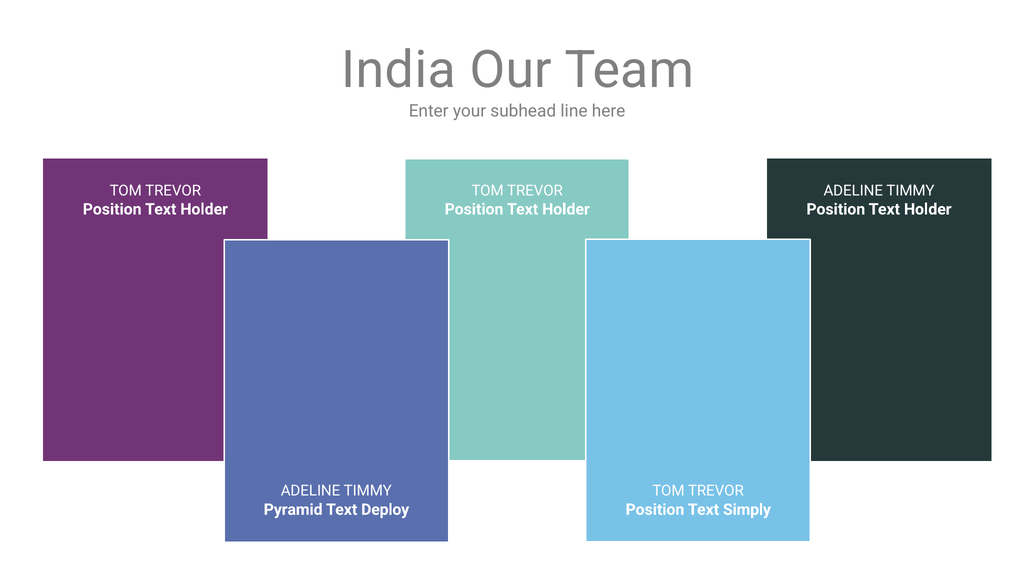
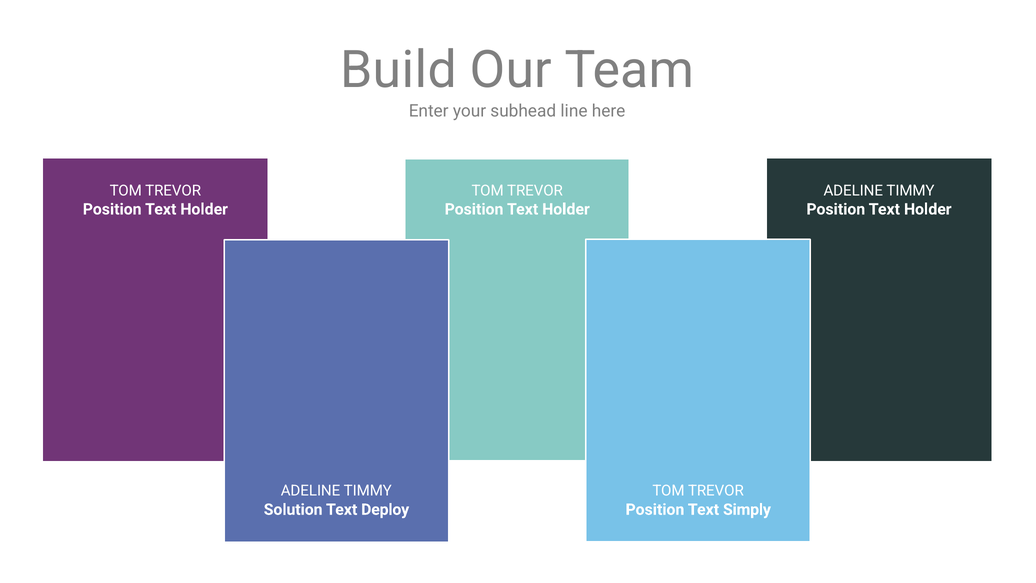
India: India -> Build
Pyramid: Pyramid -> Solution
